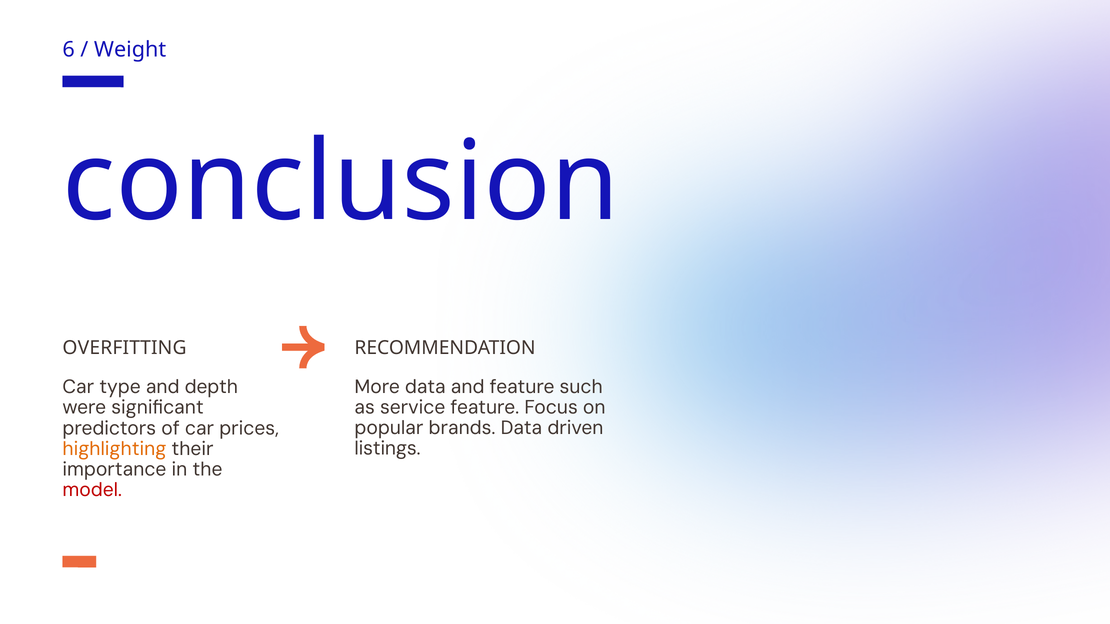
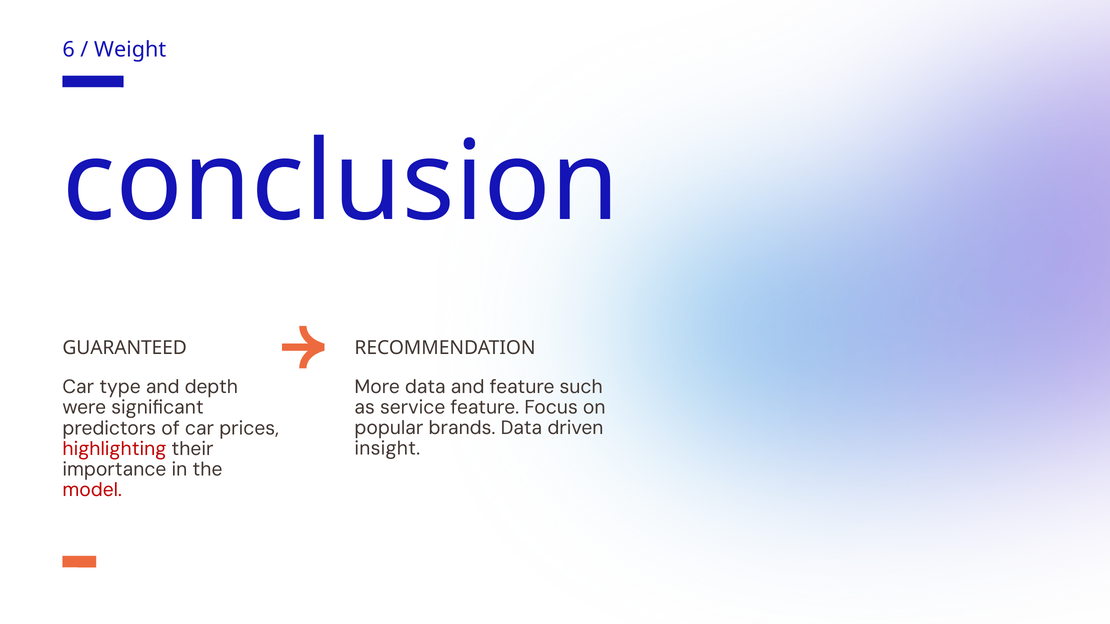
OVERFITTING: OVERFITTING -> GUARANTEED
listings: listings -> insight
highlighting colour: orange -> red
